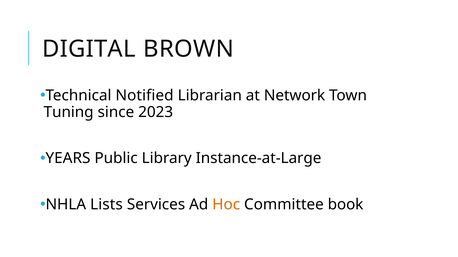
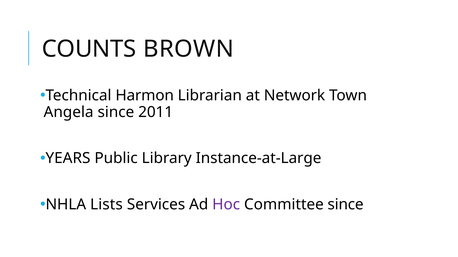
DIGITAL: DIGITAL -> COUNTS
Notified: Notified -> Harmon
Tuning: Tuning -> Angela
2023: 2023 -> 2011
Hoc colour: orange -> purple
Committee book: book -> since
